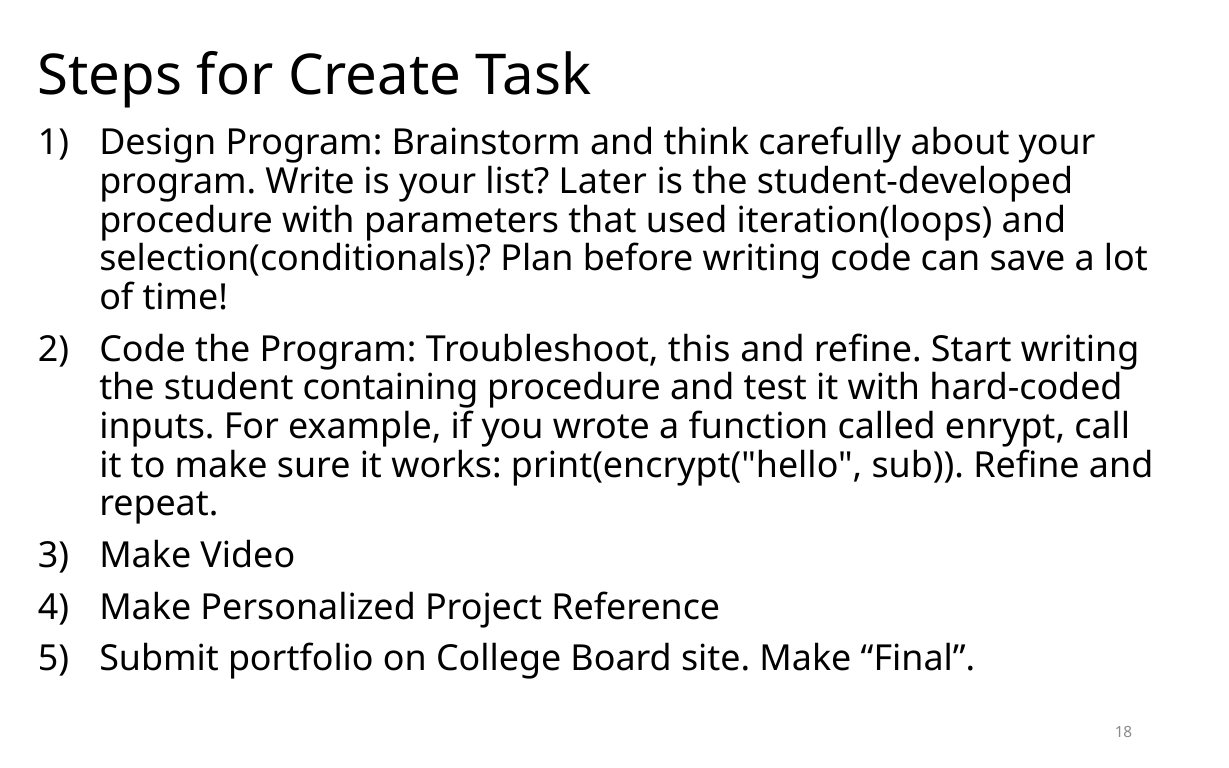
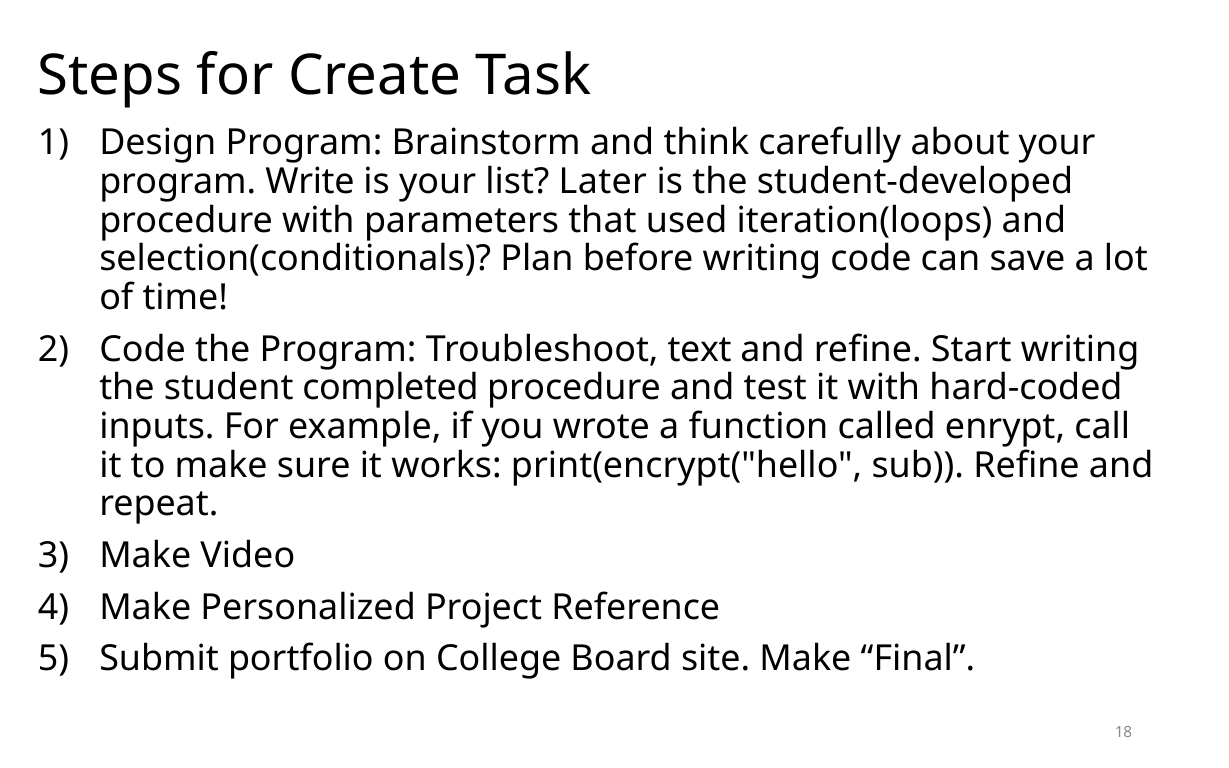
this: this -> text
containing: containing -> completed
